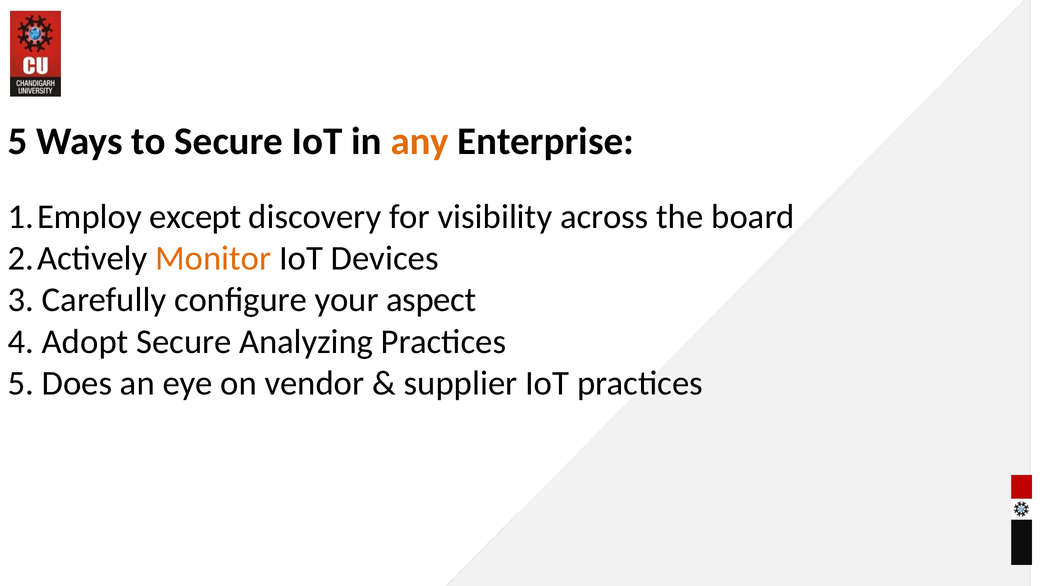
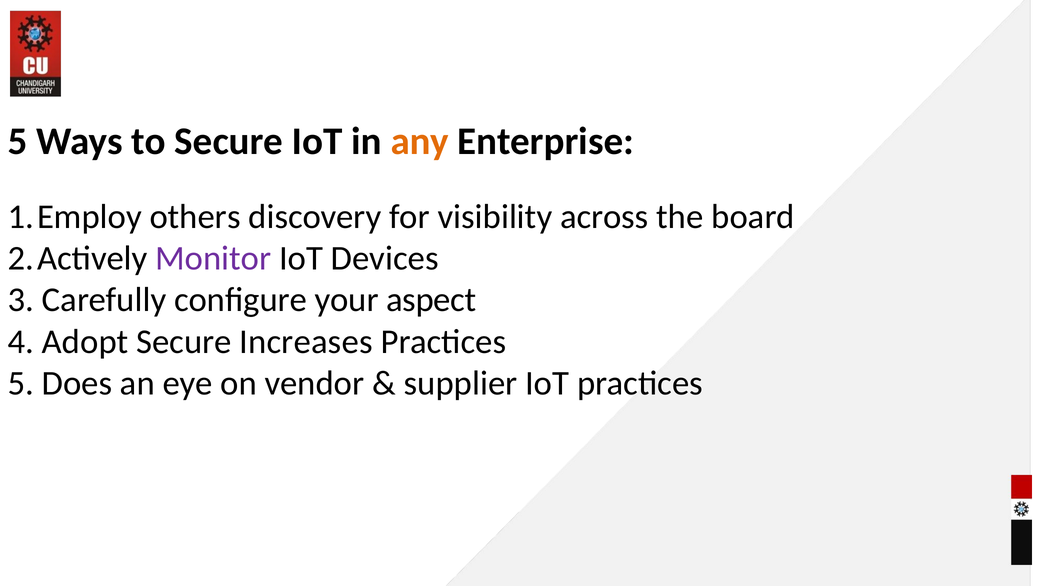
except: except -> others
Monitor colour: orange -> purple
Analyzing: Analyzing -> Increases
